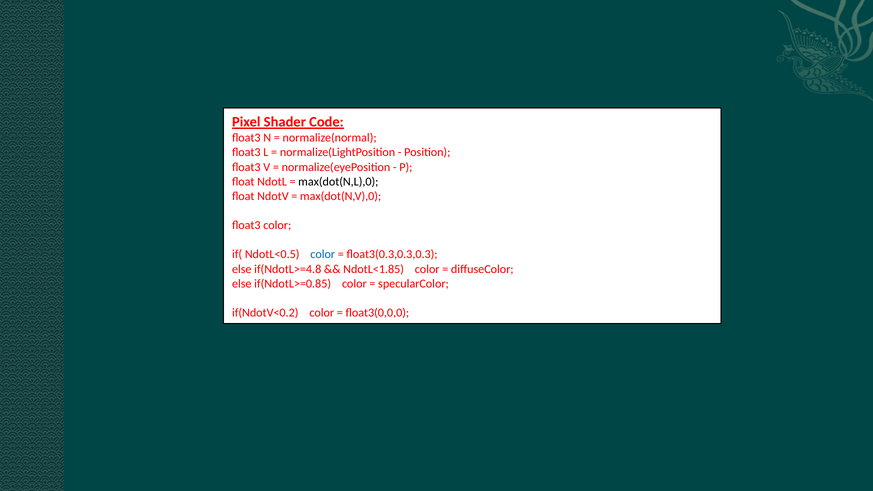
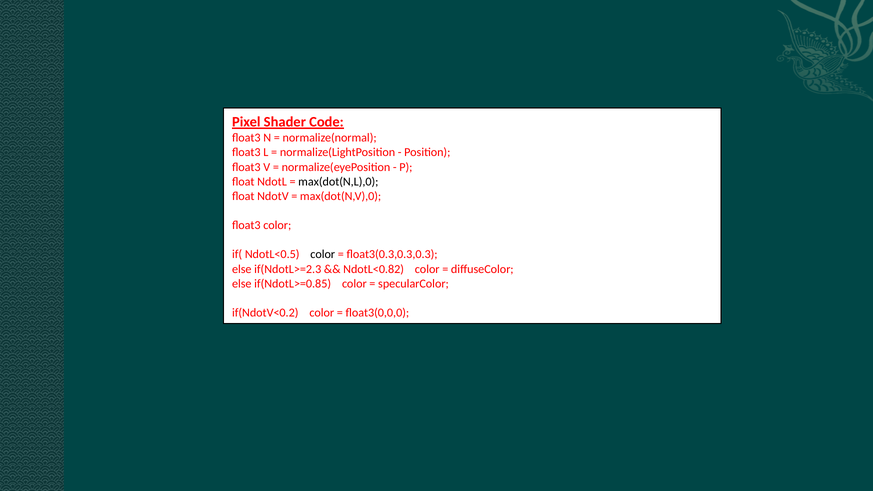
color at (323, 255) colour: blue -> black
if(NdotL>=4.8: if(NdotL>=4.8 -> if(NdotL>=2.3
NdotL<1.85: NdotL<1.85 -> NdotL<0.82
